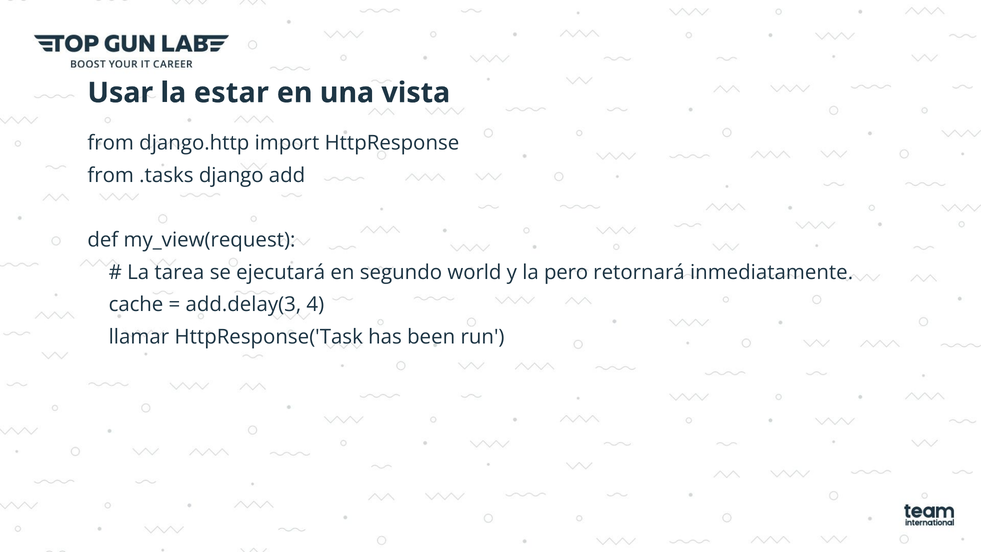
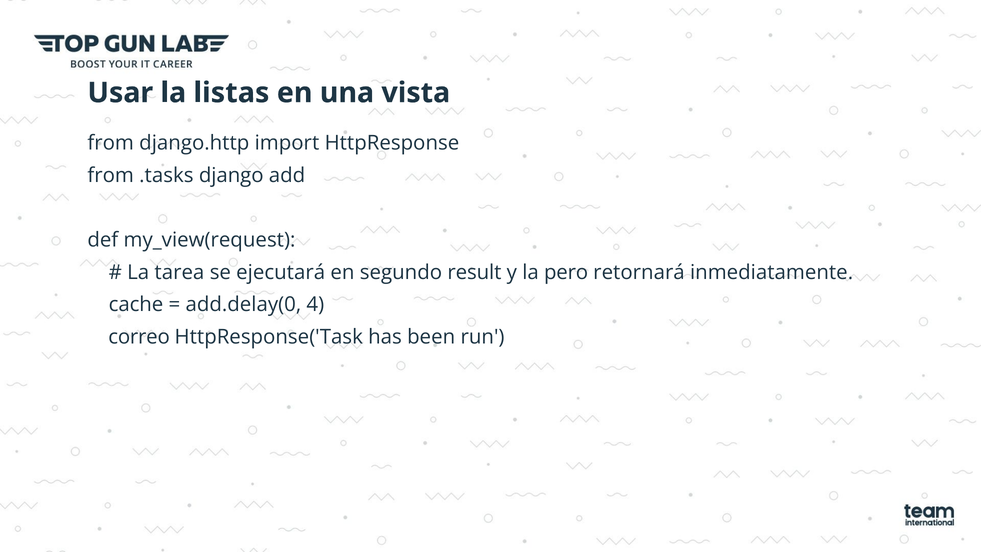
estar: estar -> listas
world: world -> result
add.delay(3: add.delay(3 -> add.delay(0
llamar: llamar -> correo
